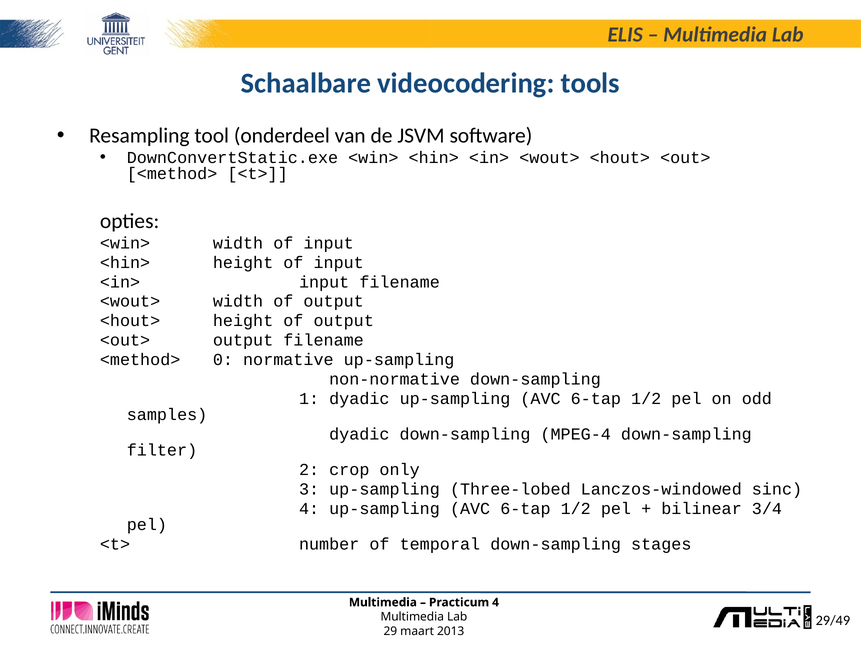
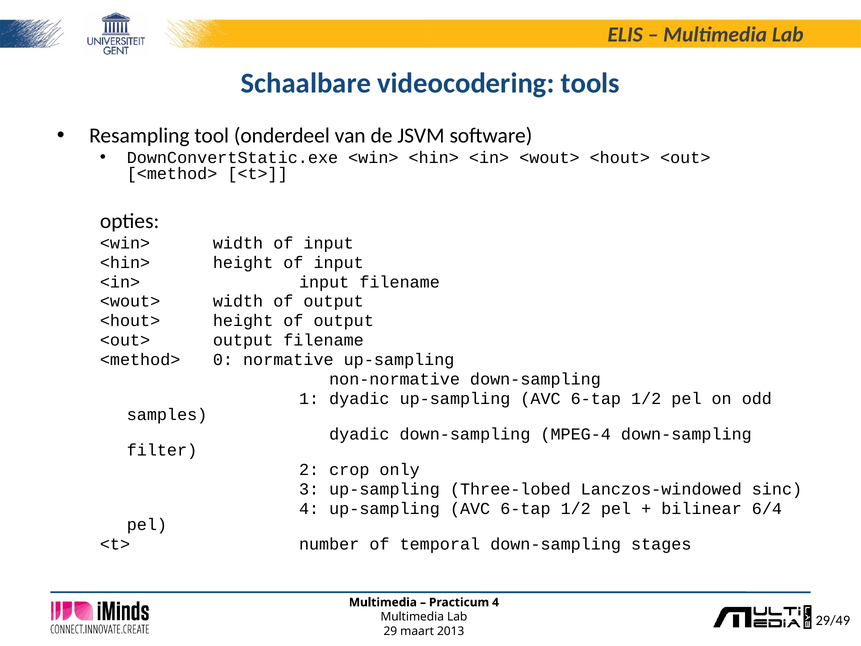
3/4: 3/4 -> 6/4
